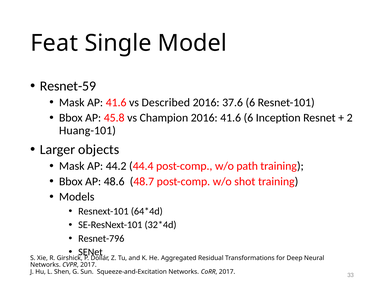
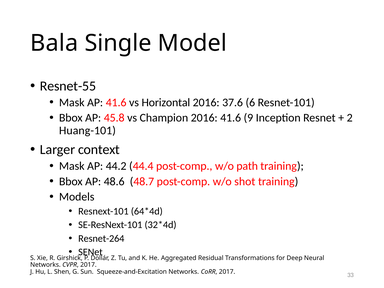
Feat: Feat -> Bala
Resnet-59: Resnet-59 -> Resnet-55
Described: Described -> Horizontal
41.6 6: 6 -> 9
objects: objects -> context
Resnet-796: Resnet-796 -> Resnet-264
